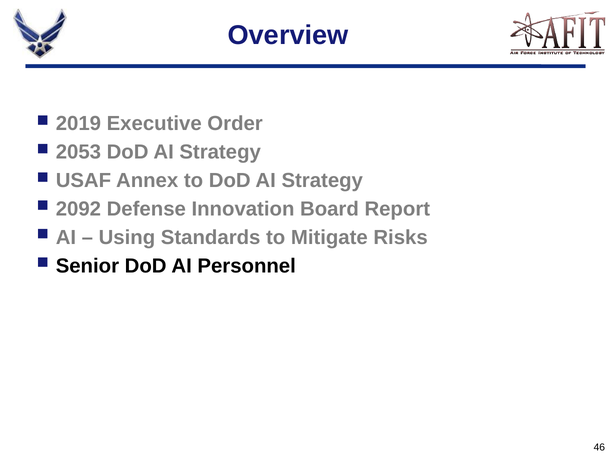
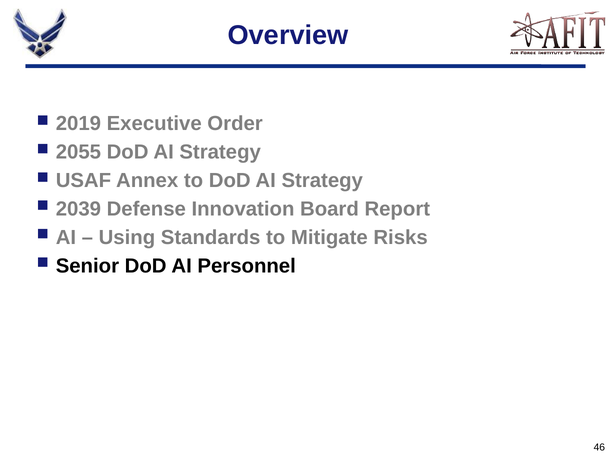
2053: 2053 -> 2055
2092: 2092 -> 2039
